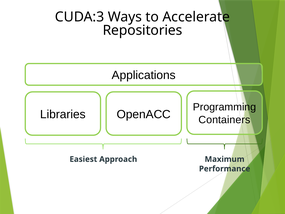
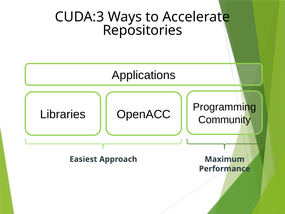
Containers: Containers -> Community
